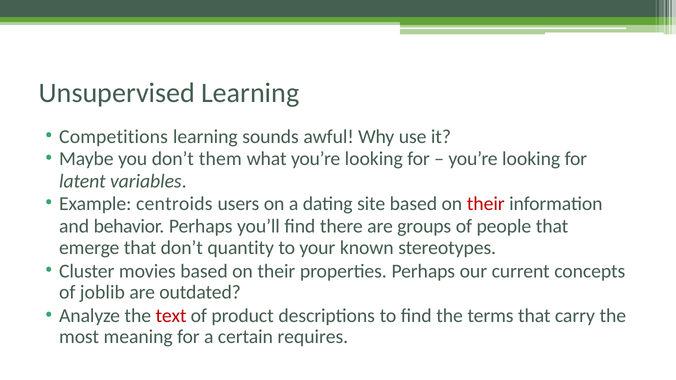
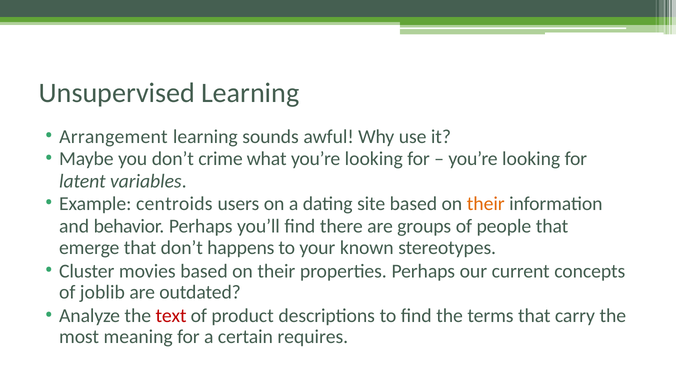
Competitions: Competitions -> Arrangement
them: them -> crime
their at (486, 204) colour: red -> orange
quantity: quantity -> happens
